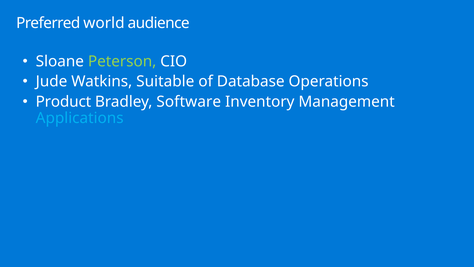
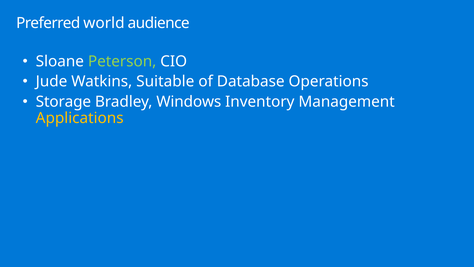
Product: Product -> Storage
Software: Software -> Windows
Applications colour: light blue -> yellow
